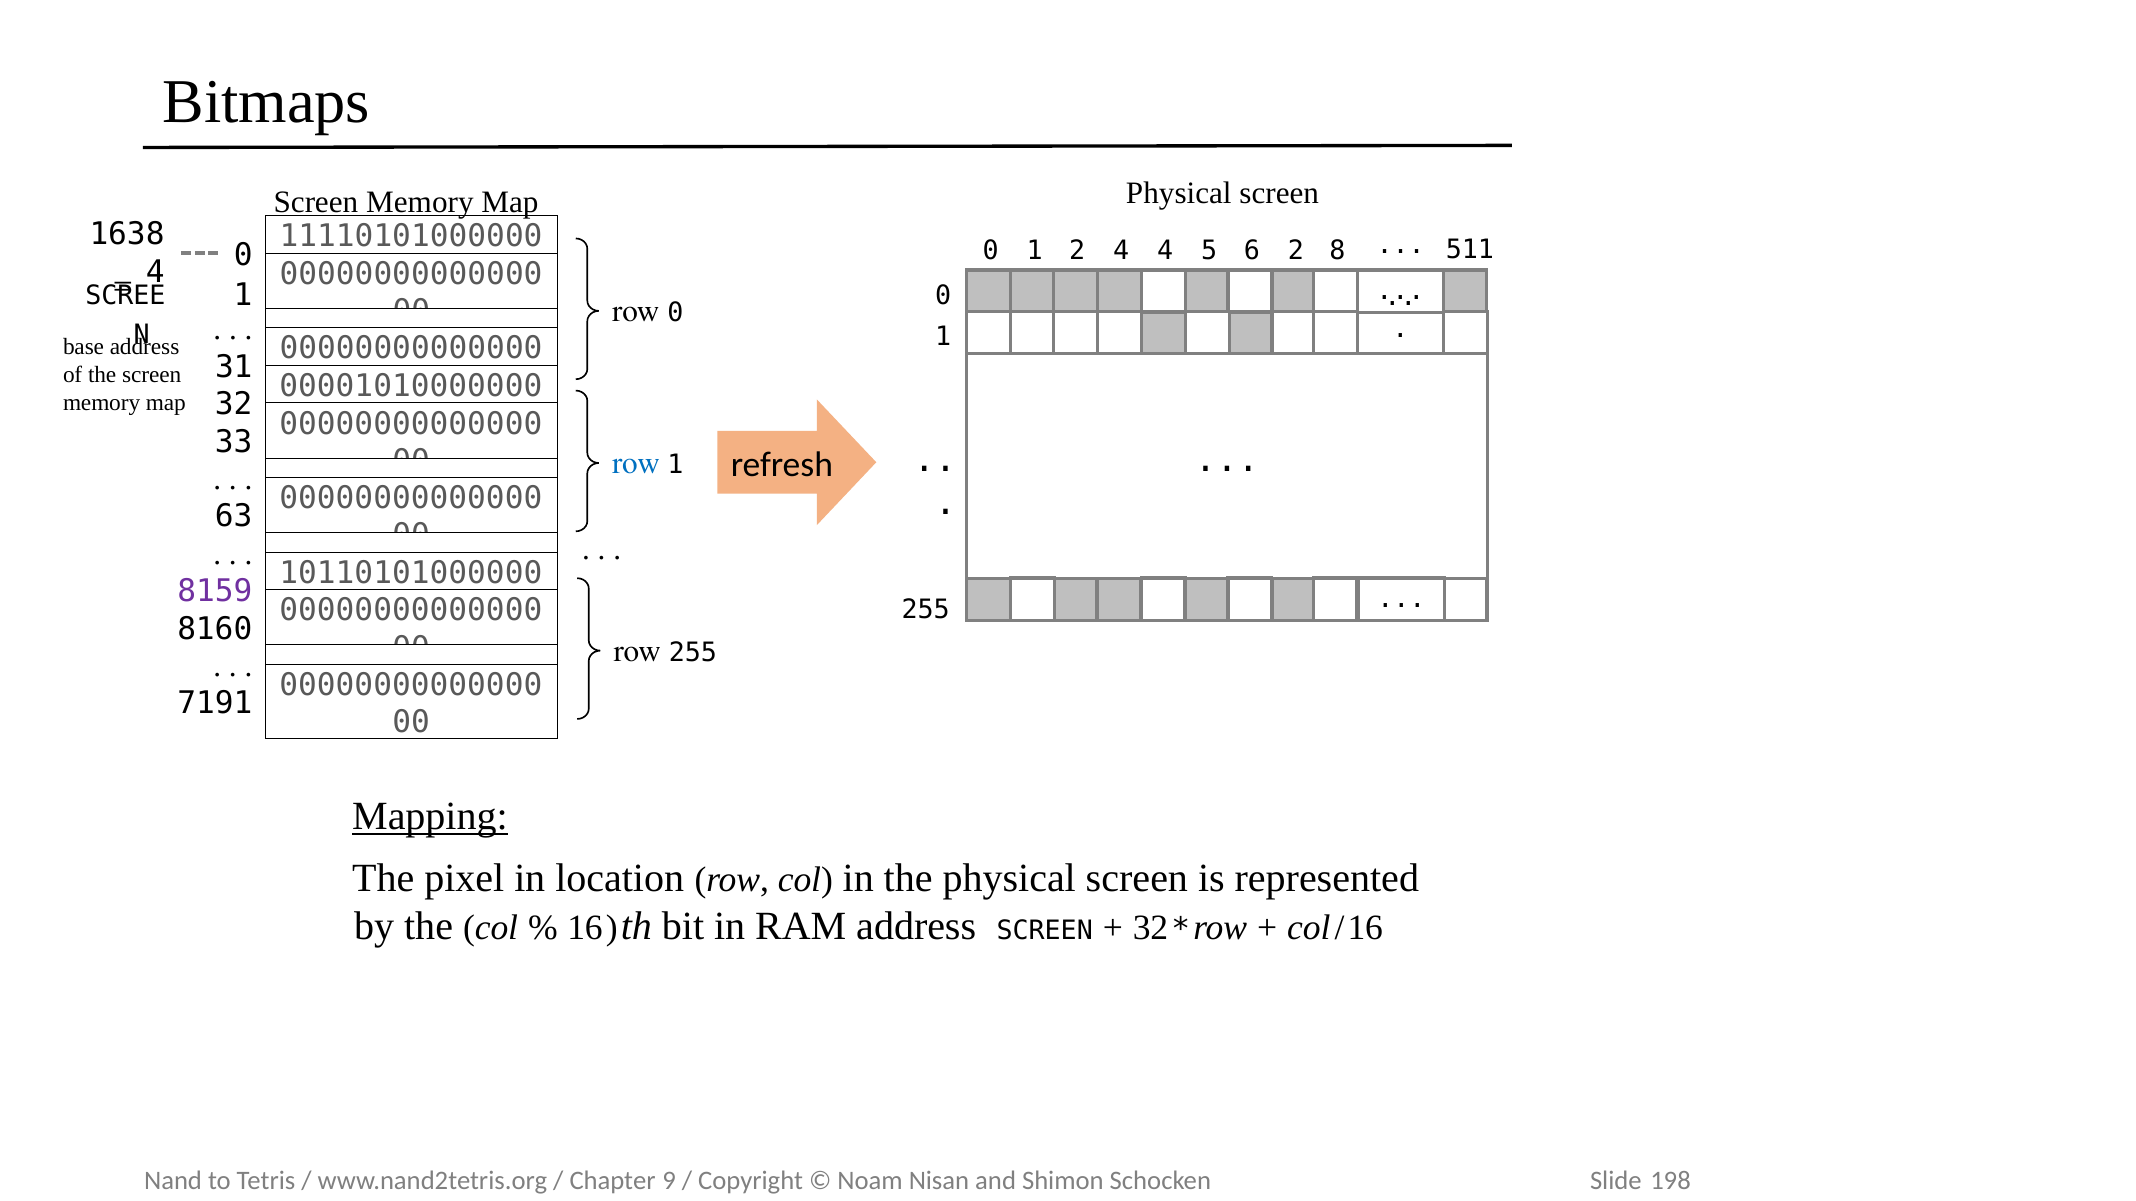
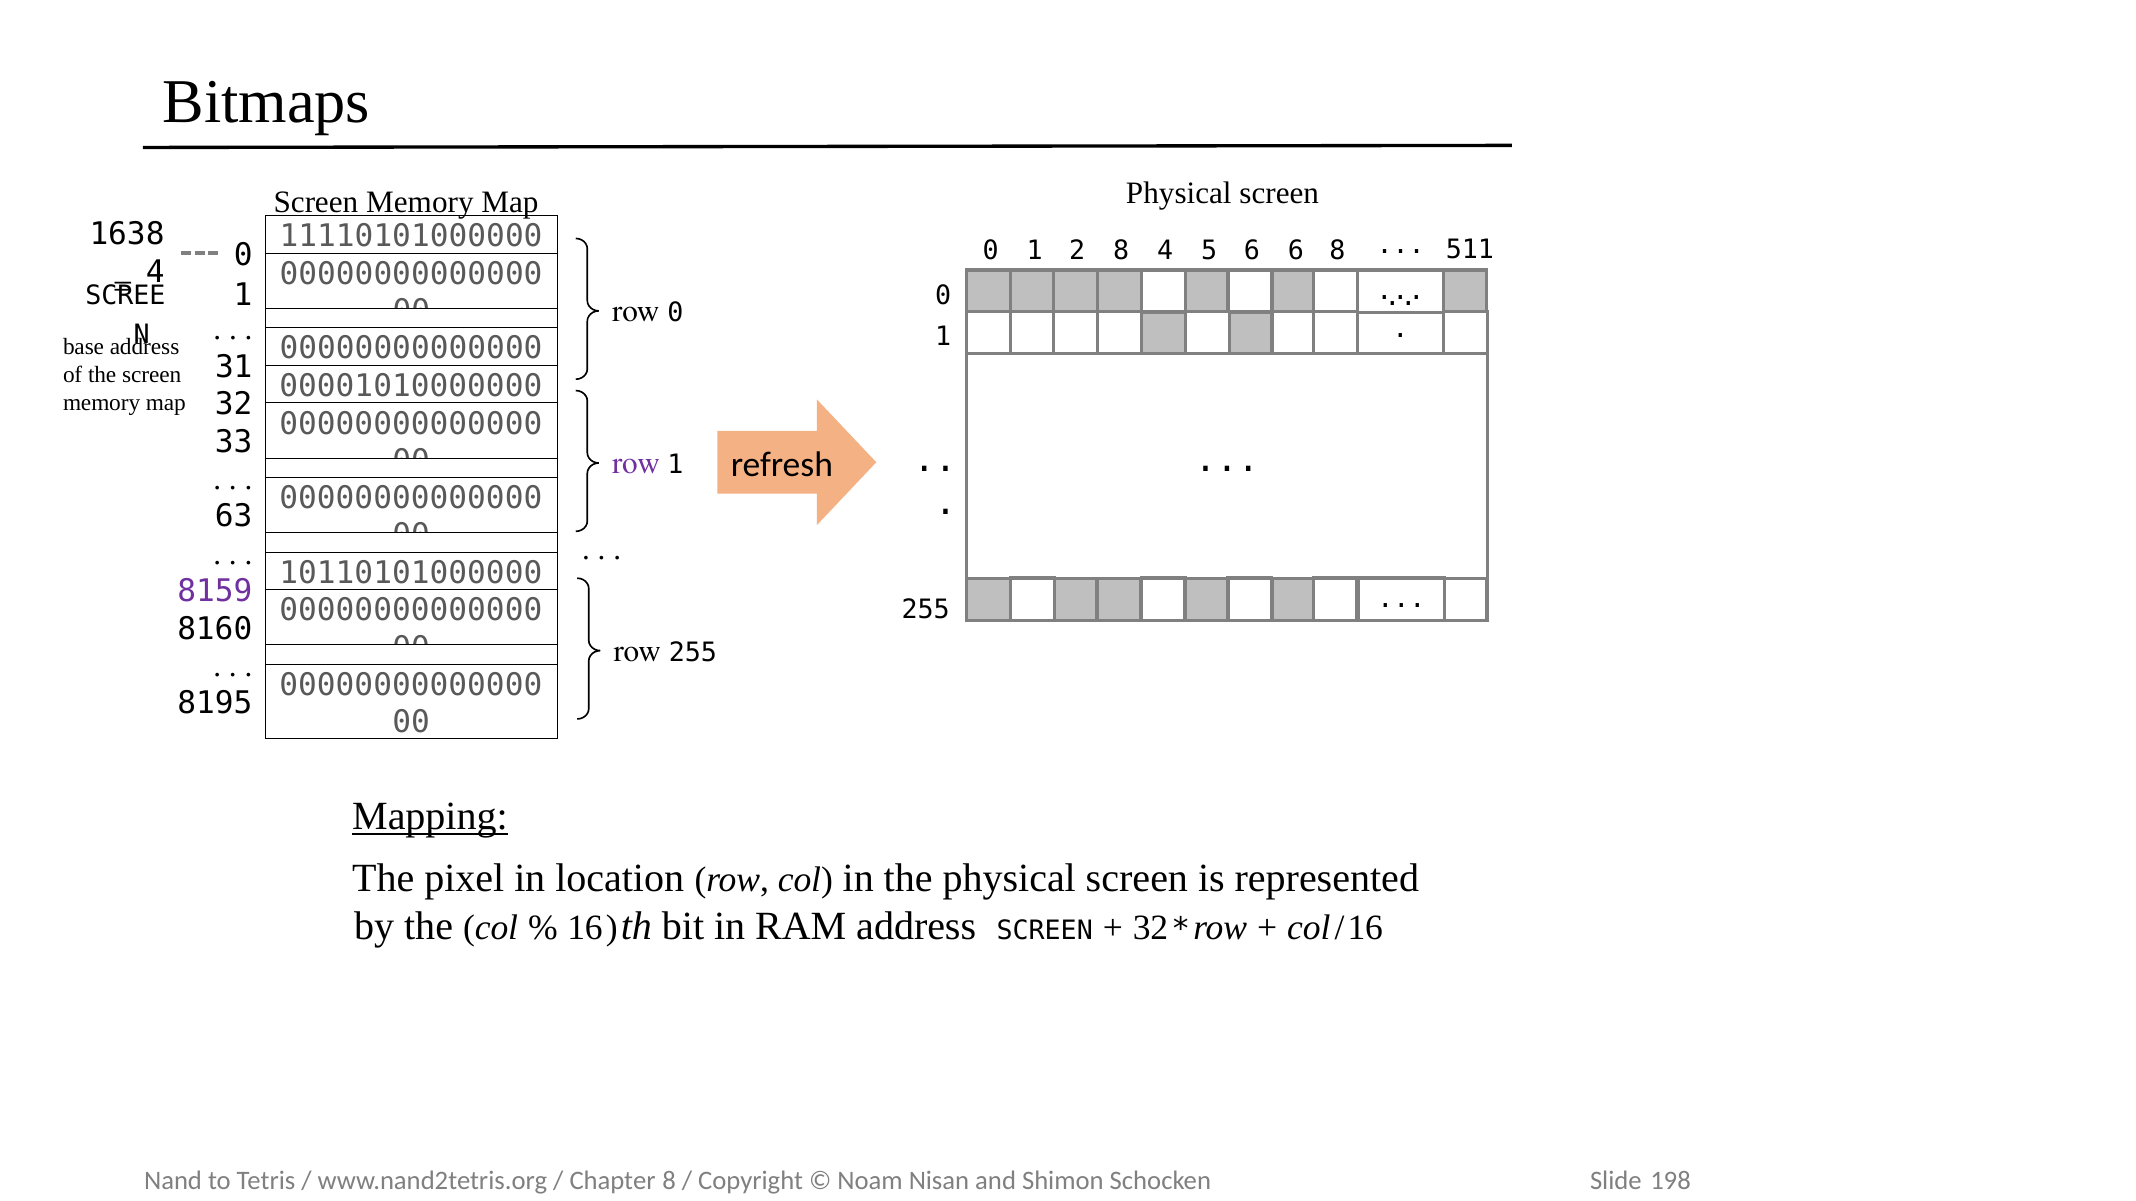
2 4: 4 -> 8
6 2: 2 -> 6
row at (636, 463) colour: blue -> purple
7191: 7191 -> 8195
9 at (669, 1181): 9 -> 8
